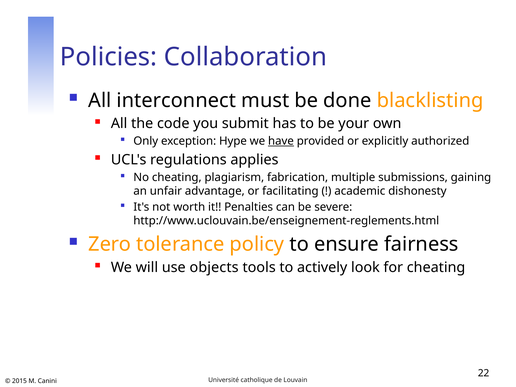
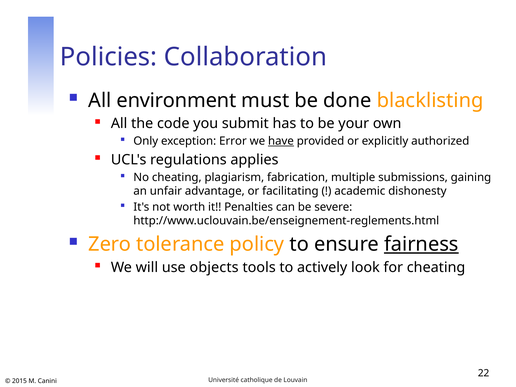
interconnect: interconnect -> environment
Hype: Hype -> Error
fairness underline: none -> present
